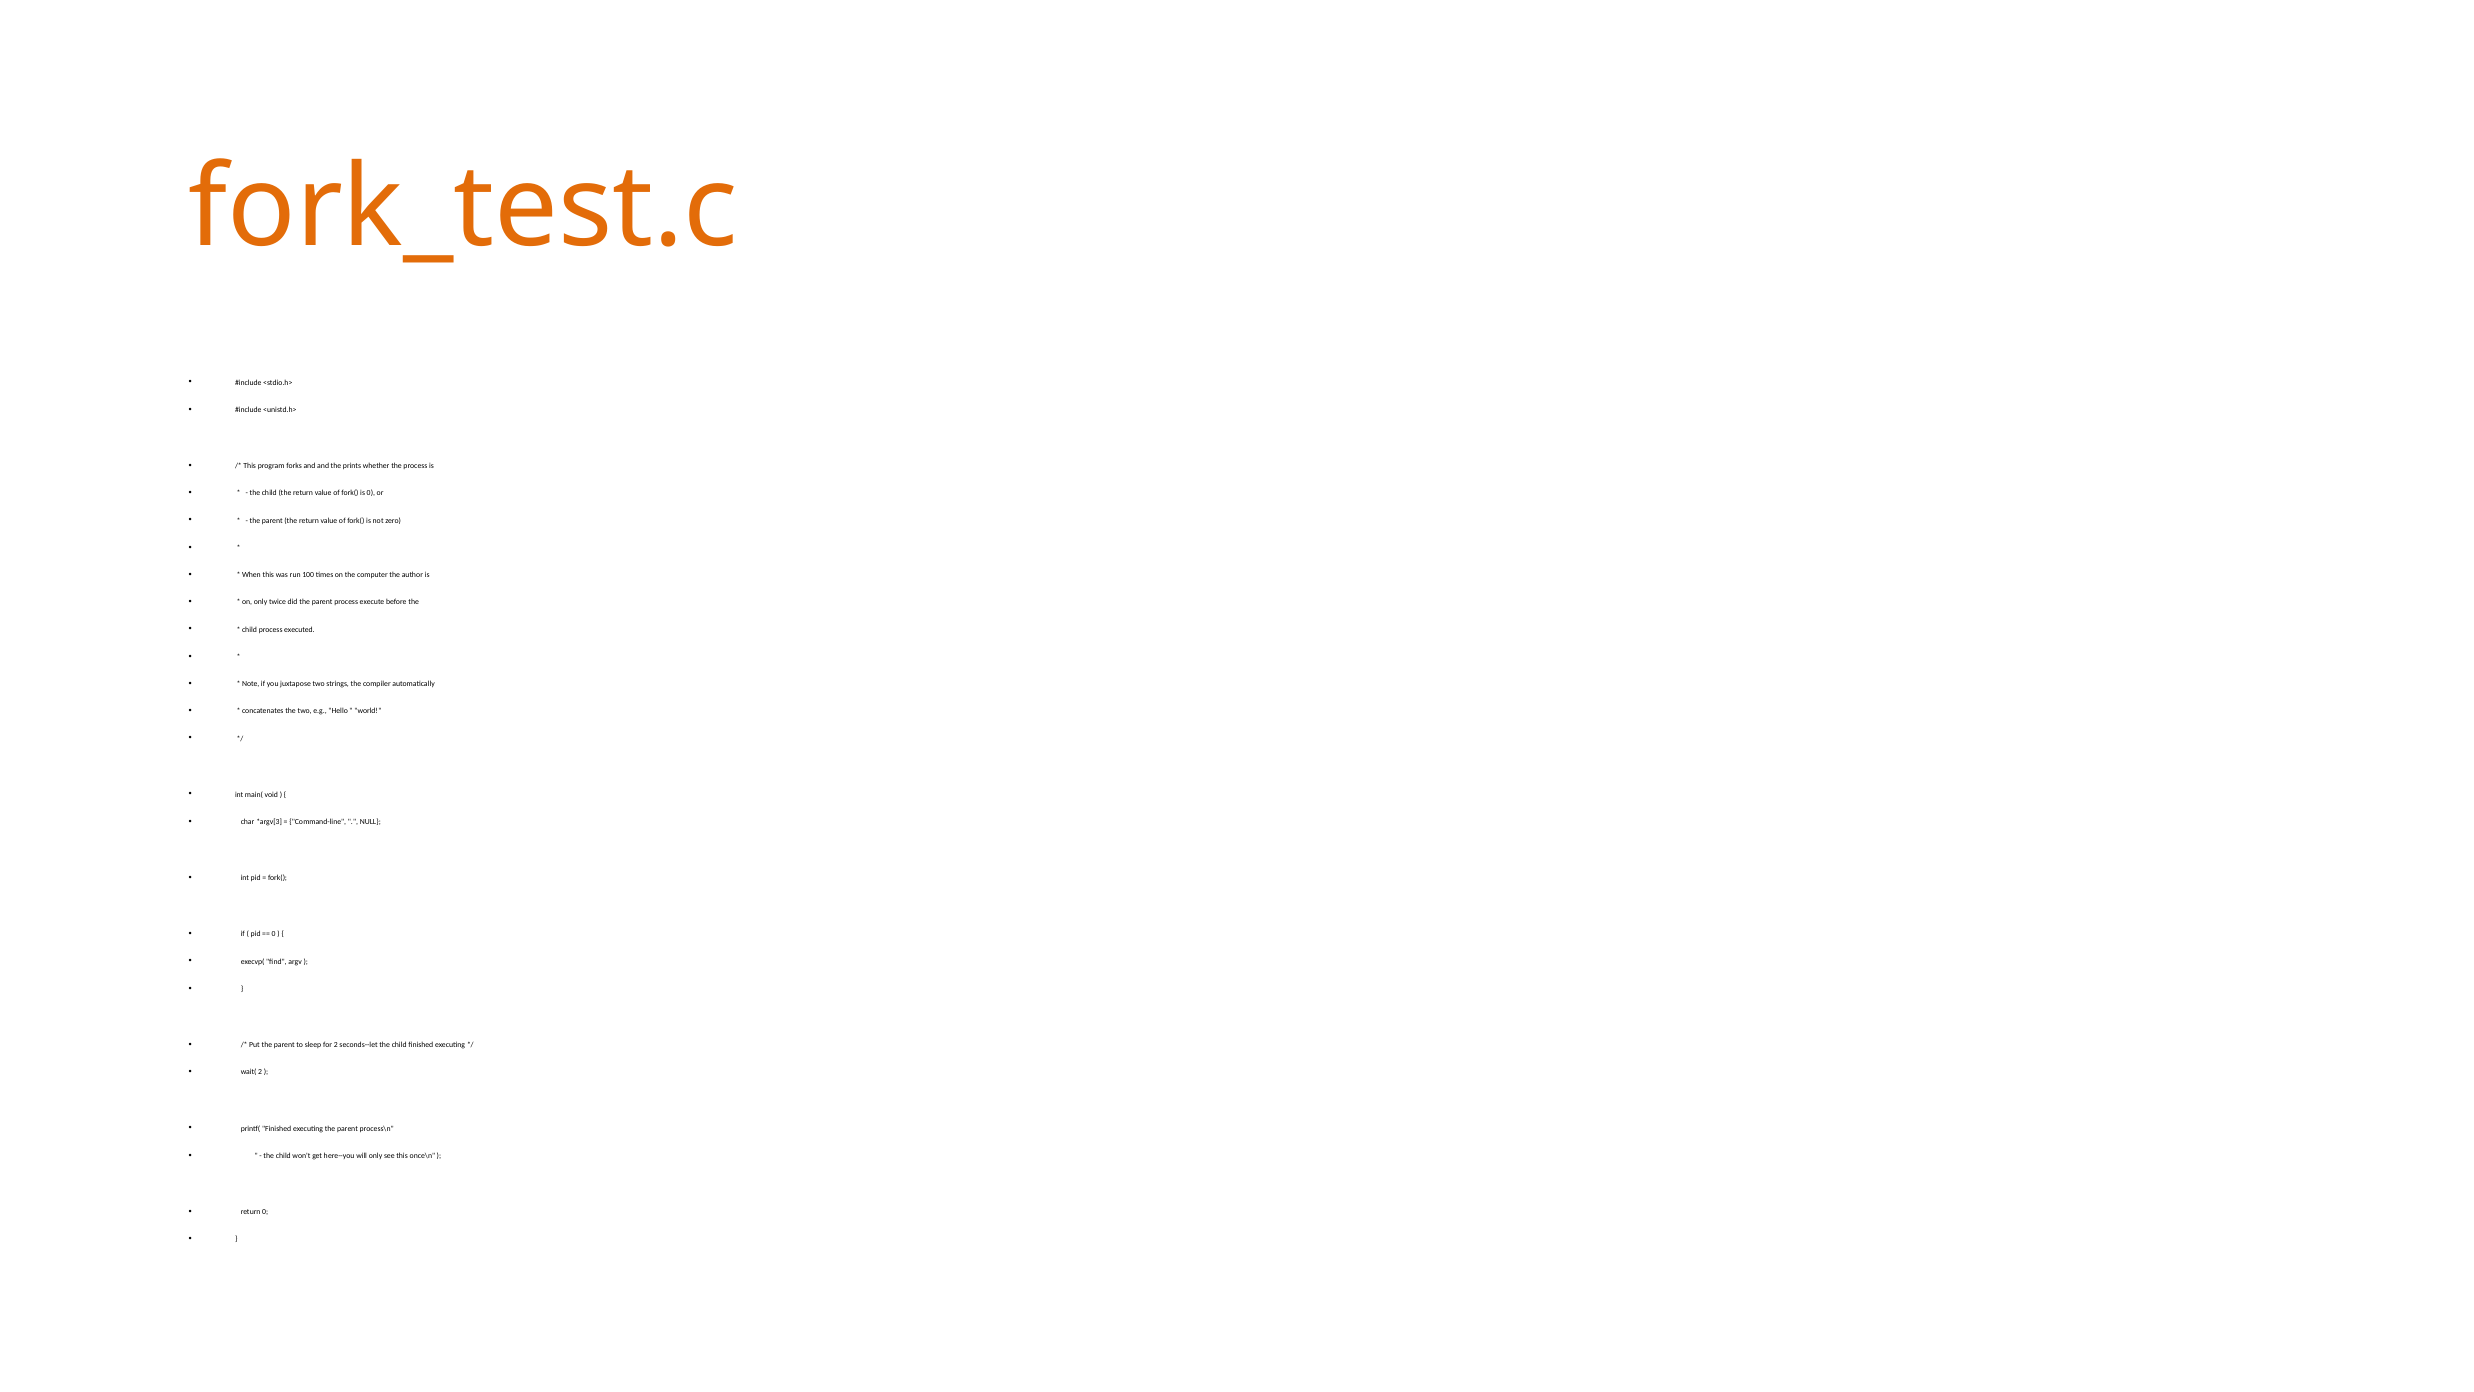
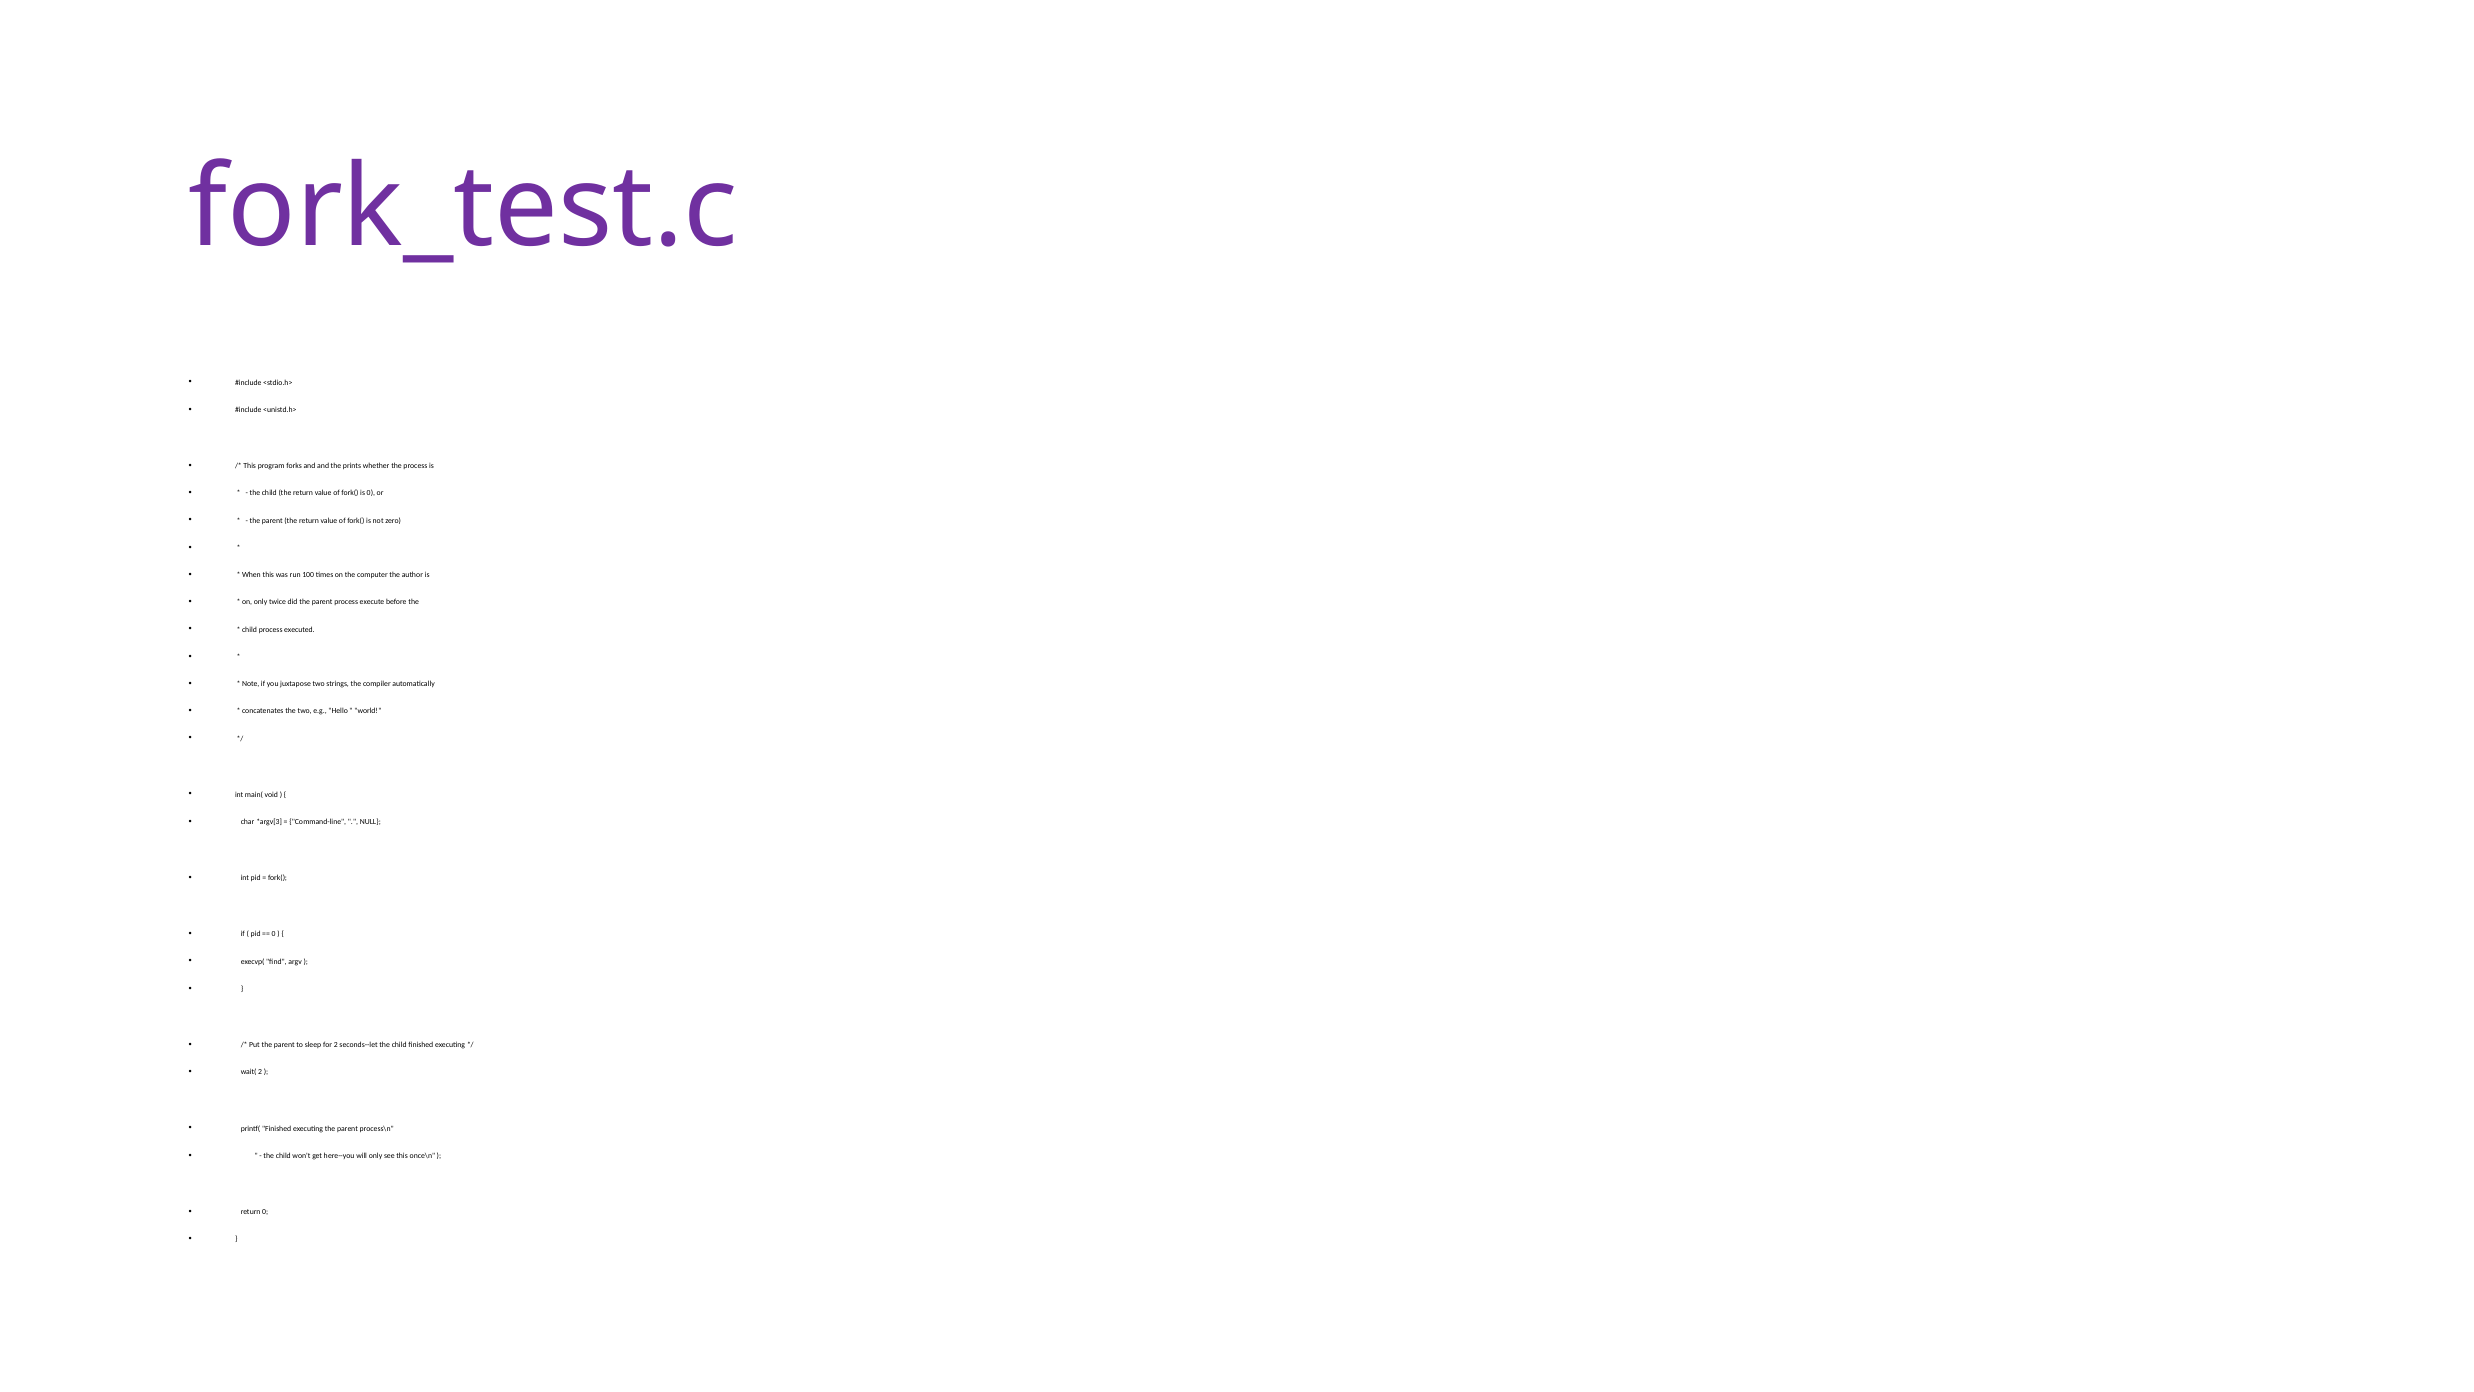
fork_test.c colour: orange -> purple
